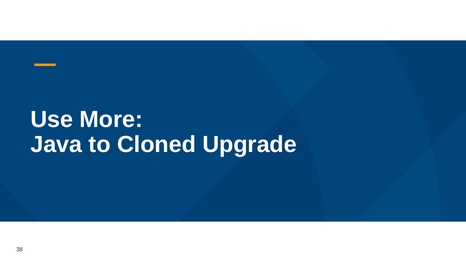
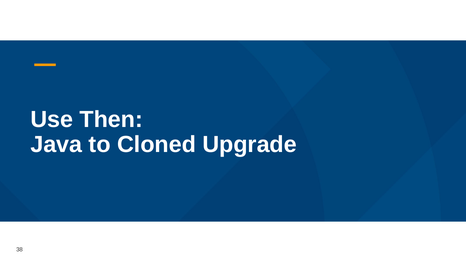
More: More -> Then
